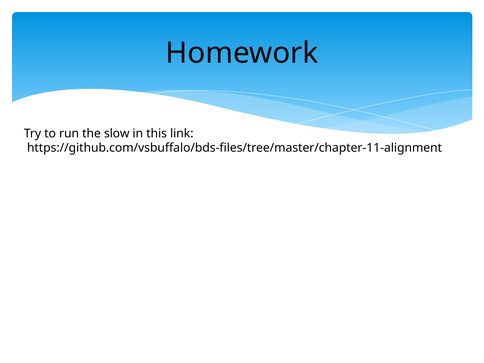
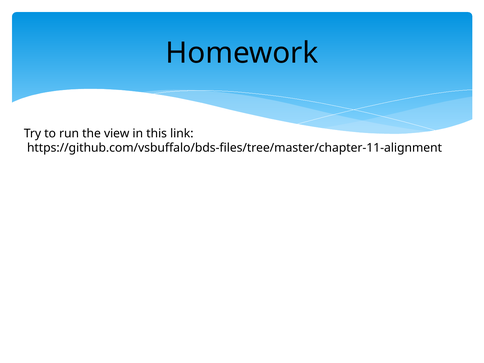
slow: slow -> view
